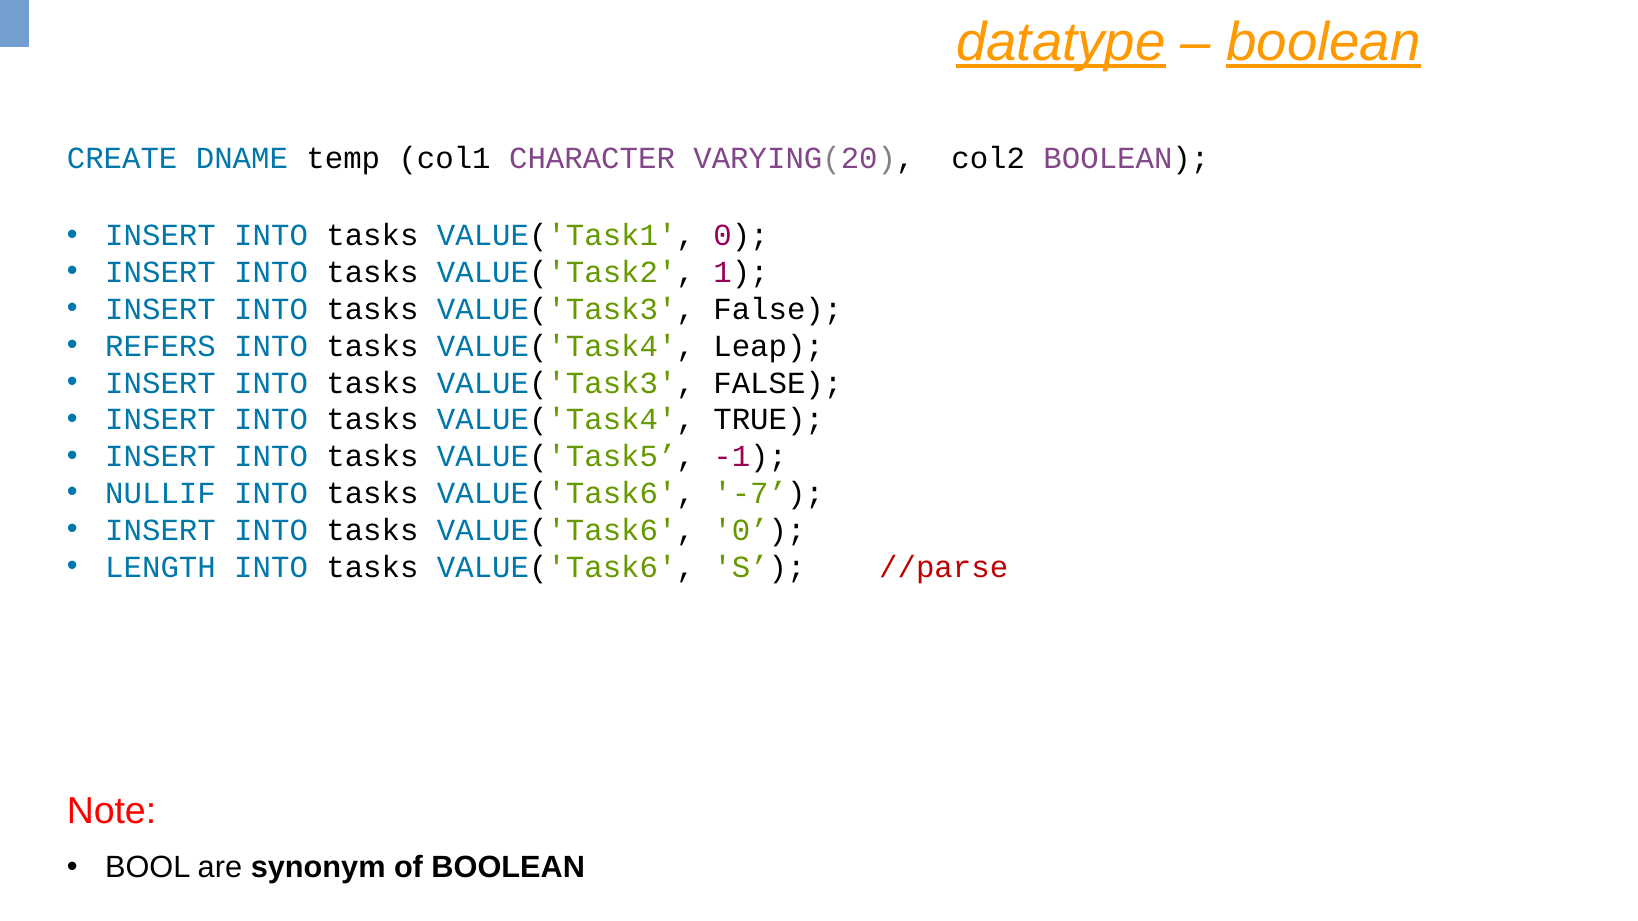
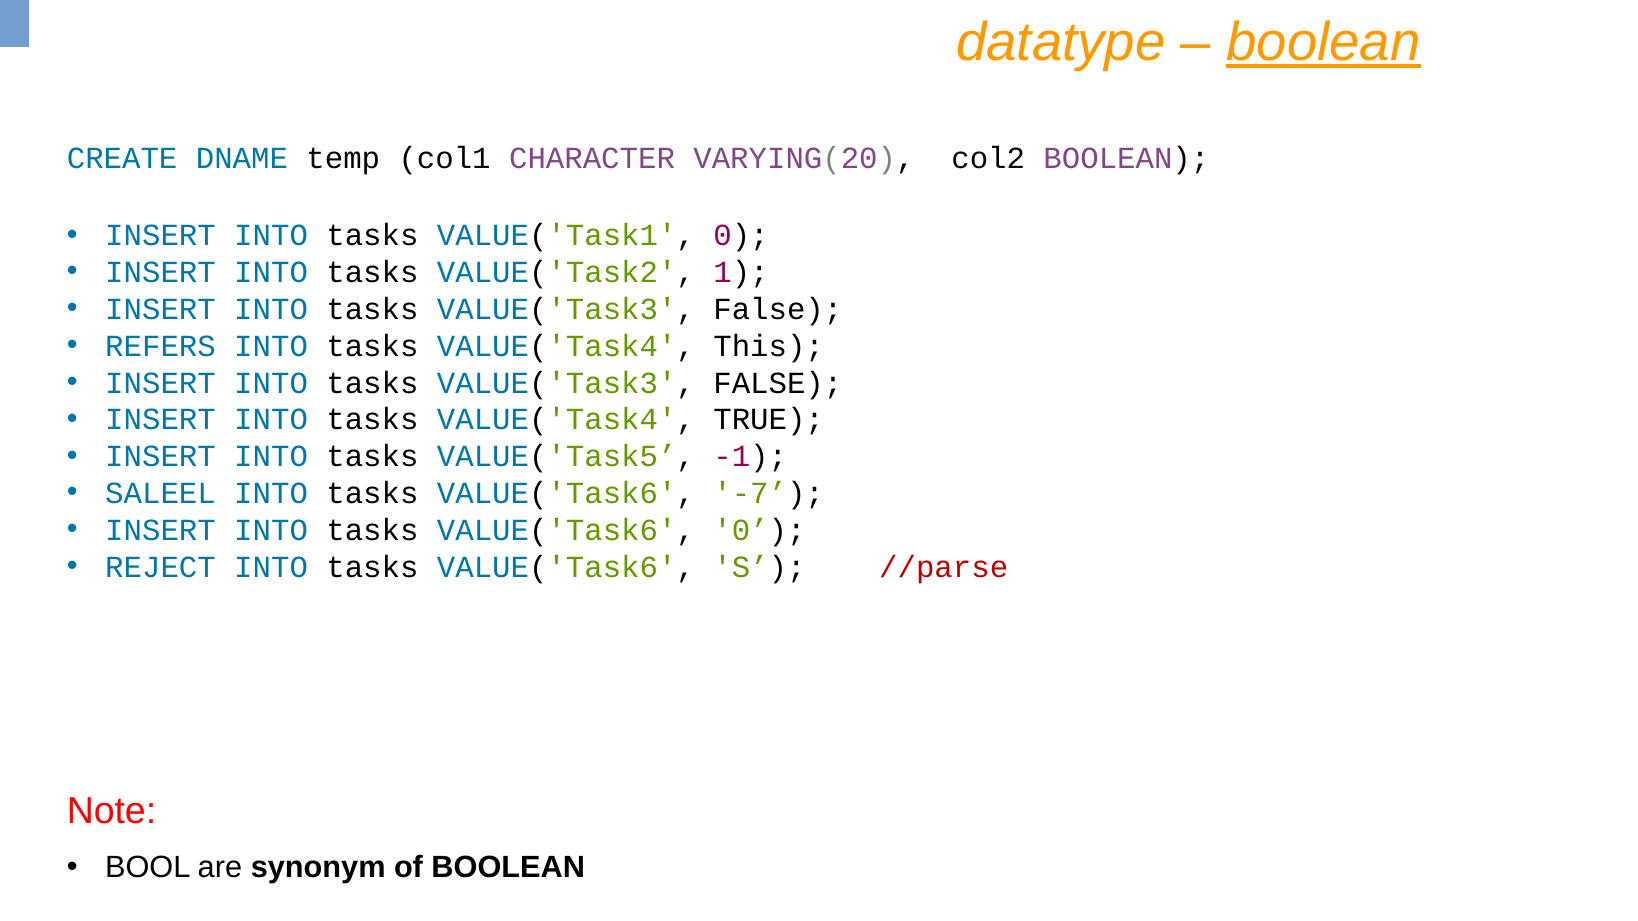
datatype underline: present -> none
Leap: Leap -> This
NULLIF: NULLIF -> SALEEL
LENGTH: LENGTH -> REJECT
